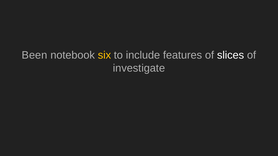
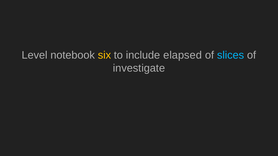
Been: Been -> Level
features: features -> elapsed
slices colour: white -> light blue
